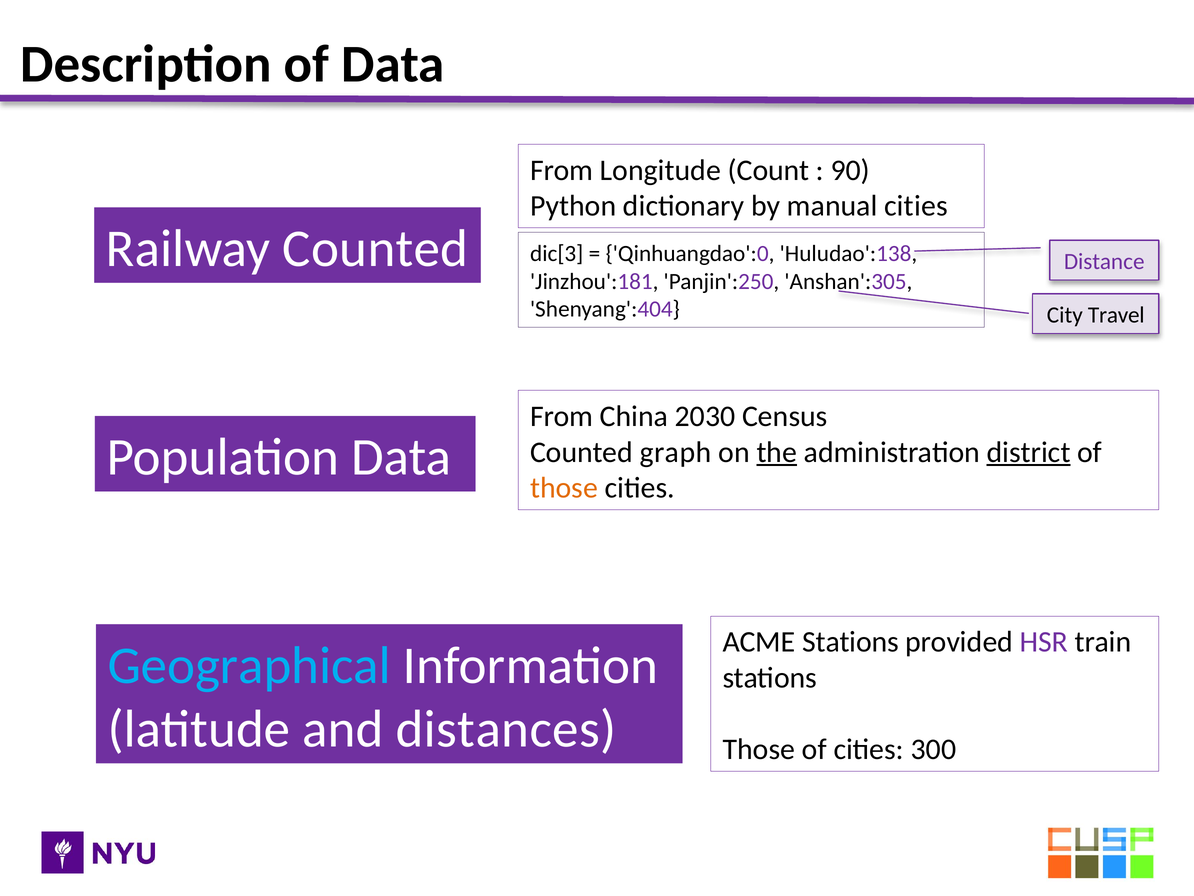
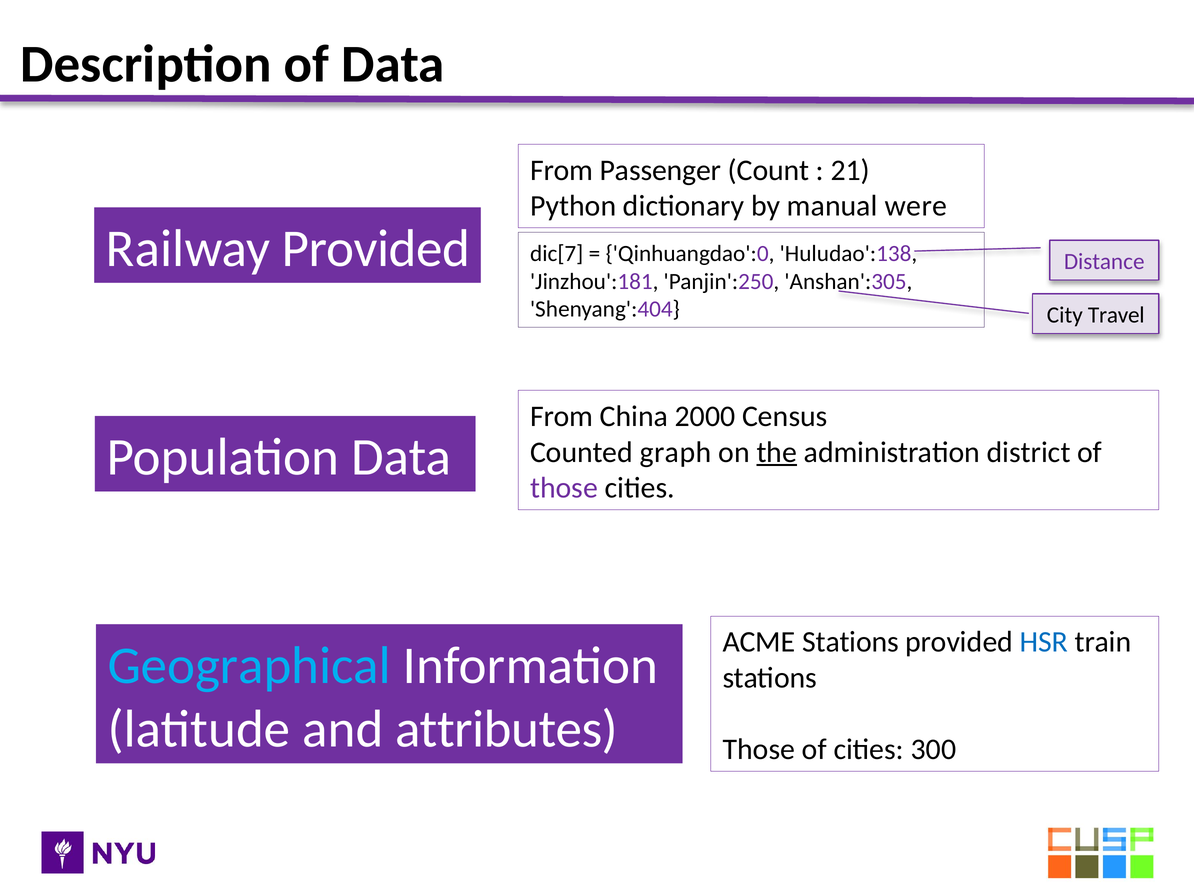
Longitude: Longitude -> Passenger
90: 90 -> 21
manual cities: cities -> were
Railway Counted: Counted -> Provided
dic[3: dic[3 -> dic[7
2030: 2030 -> 2000
district underline: present -> none
those at (564, 488) colour: orange -> purple
HSR colour: purple -> blue
distances: distances -> attributes
